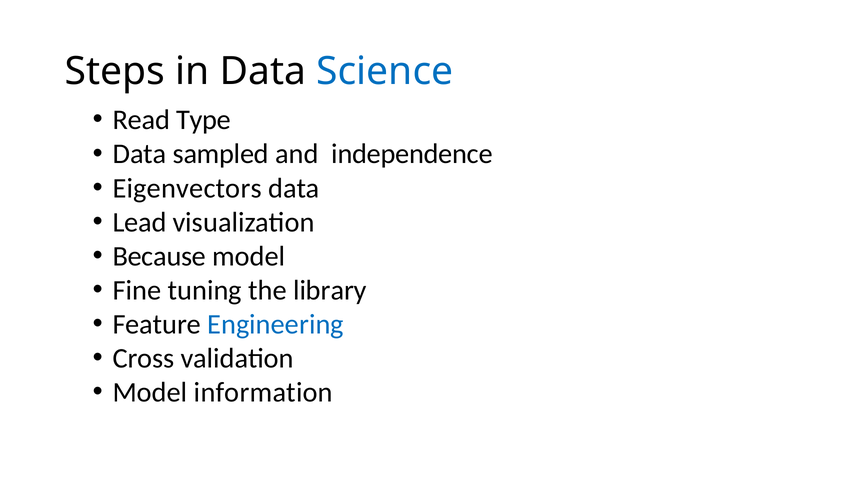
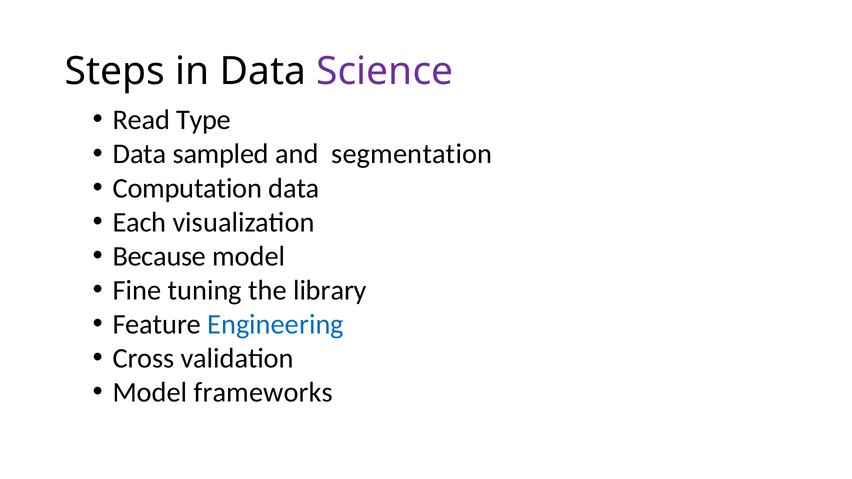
Science colour: blue -> purple
independence: independence -> segmentation
Eigenvectors: Eigenvectors -> Computation
Lead: Lead -> Each
information: information -> frameworks
